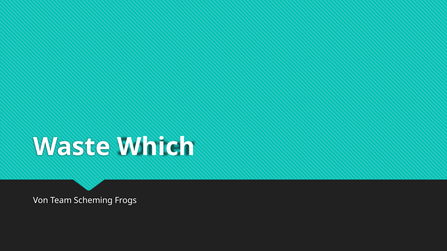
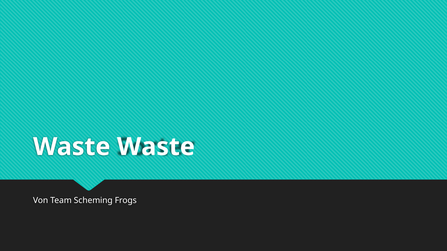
Waste Which: Which -> Waste
